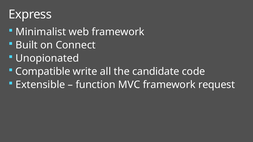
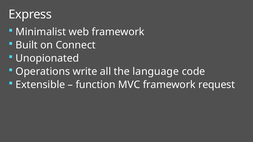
Compatible: Compatible -> Operations
candidate: candidate -> language
